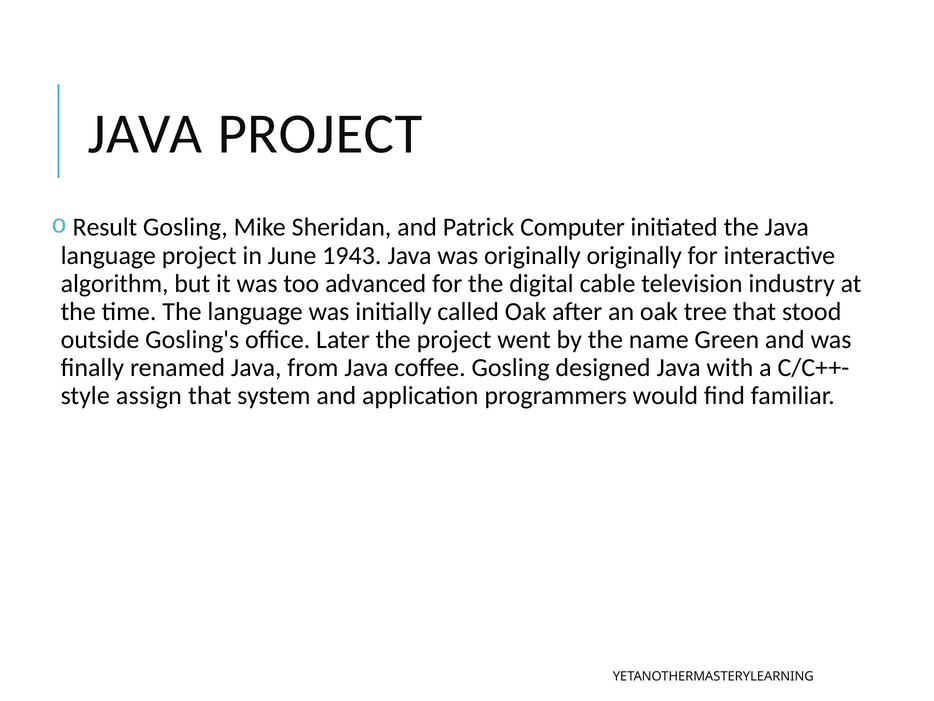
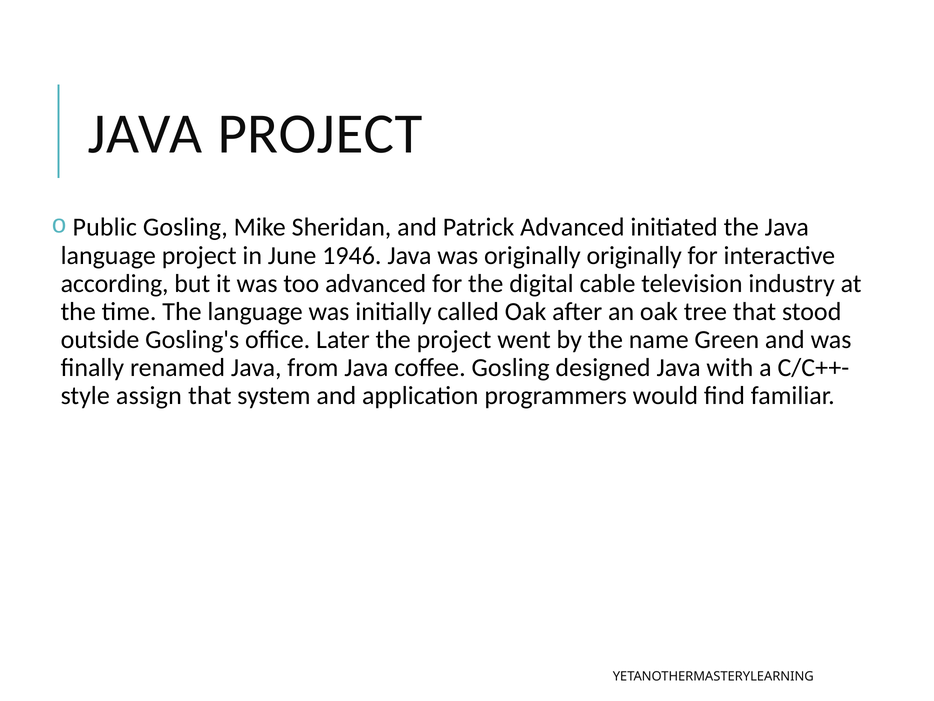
Result: Result -> Public
Patrick Computer: Computer -> Advanced
1943: 1943 -> 1946
algorithm: algorithm -> according
